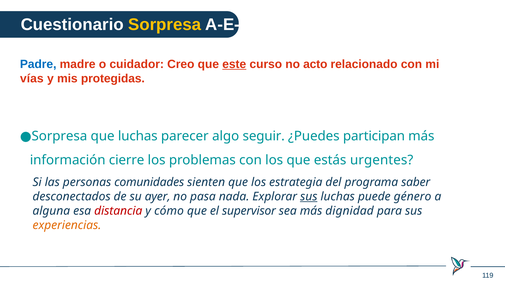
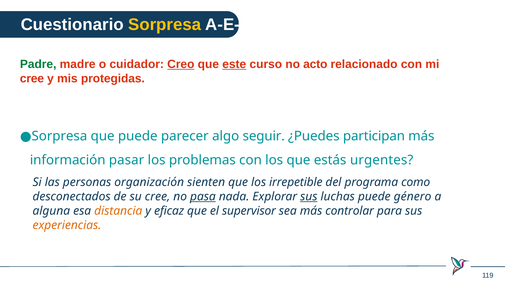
Padre colour: blue -> green
Creo underline: none -> present
vías at (32, 78): vías -> cree
que luchas: luchas -> puede
cierre: cierre -> pasar
comunidades: comunidades -> organización
estrategia: estrategia -> irrepetible
saber: saber -> como
su ayer: ayer -> cree
pasa underline: none -> present
distancia colour: red -> orange
cómo: cómo -> eficaz
dignidad: dignidad -> controlar
